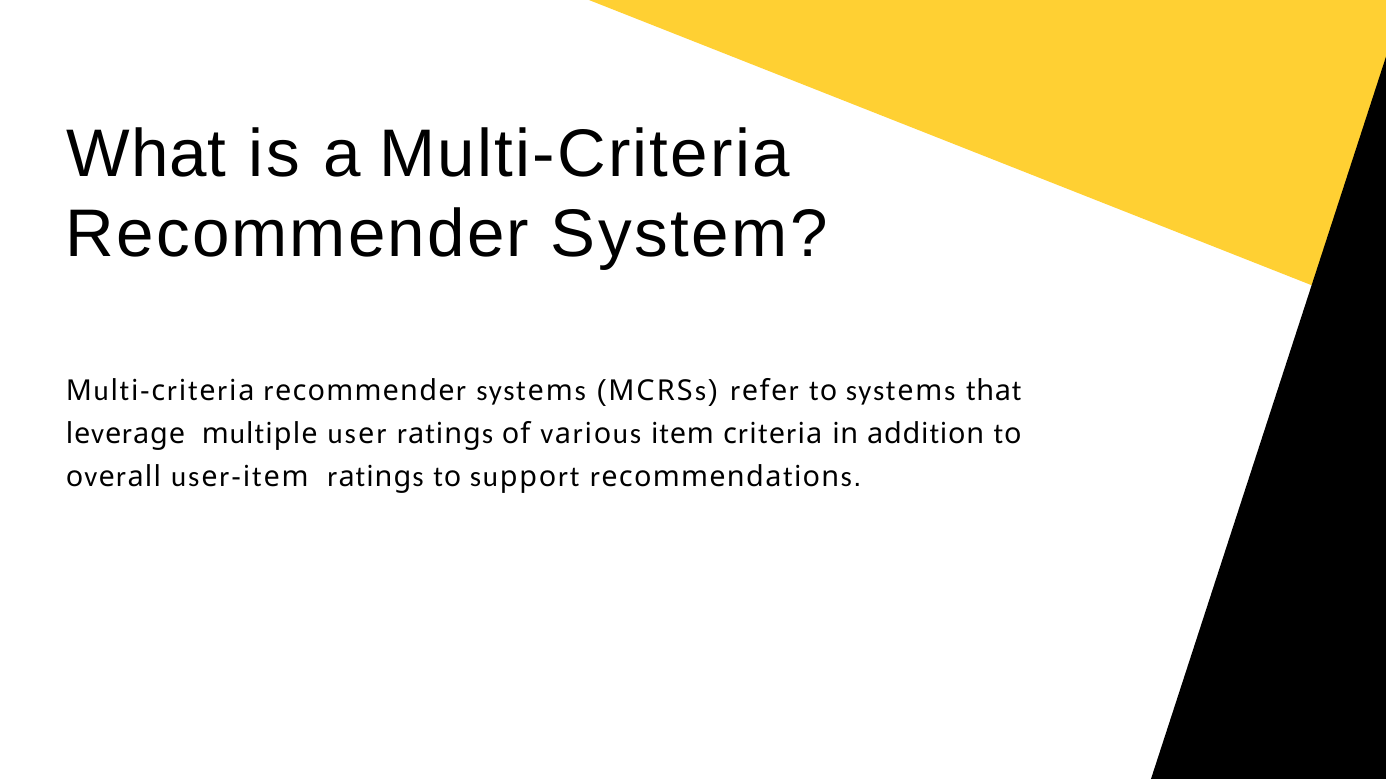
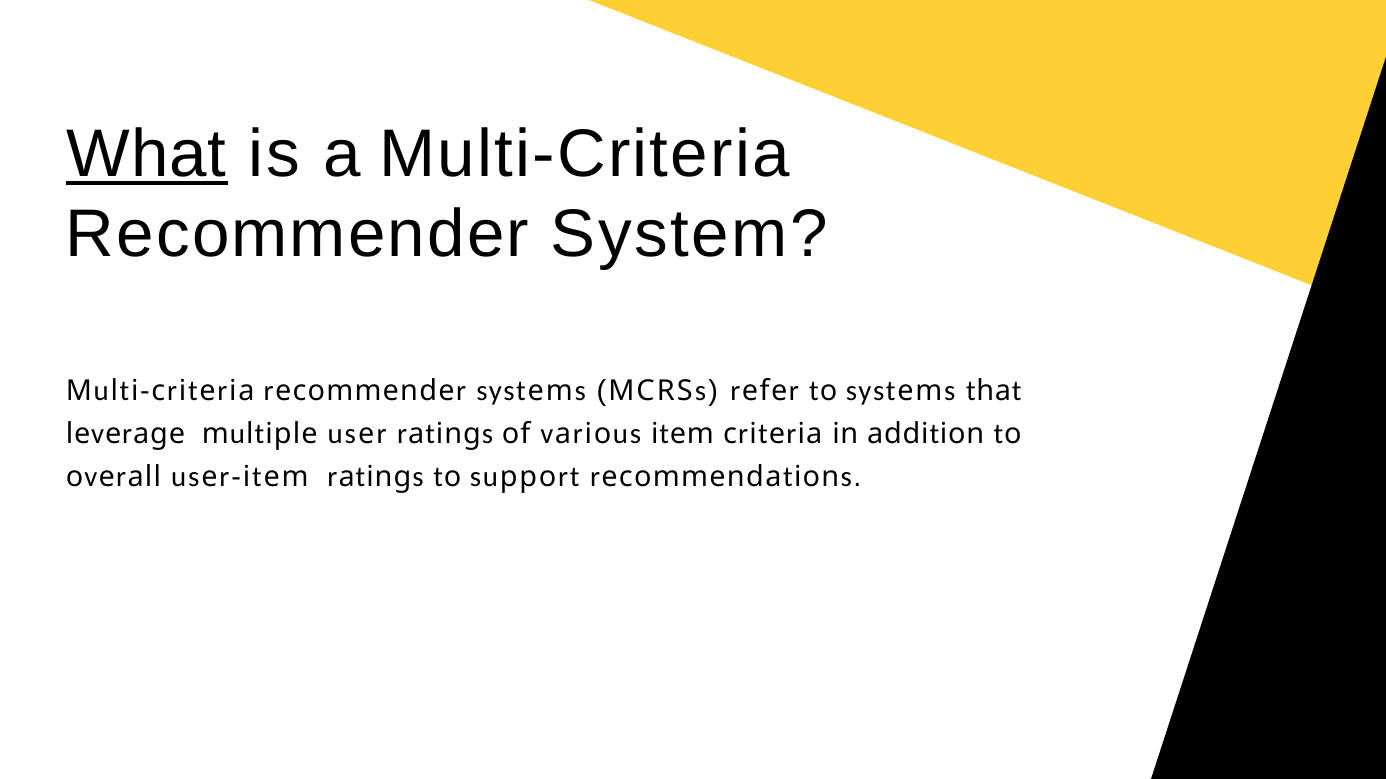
What underline: none -> present
